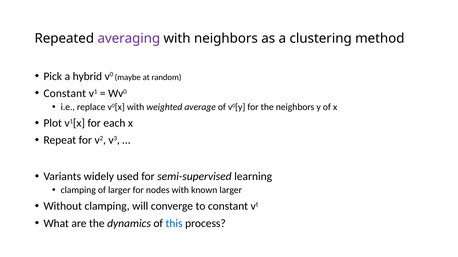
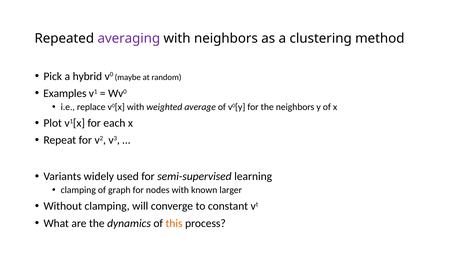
Constant at (65, 94): Constant -> Examples
of larger: larger -> graph
this colour: blue -> orange
